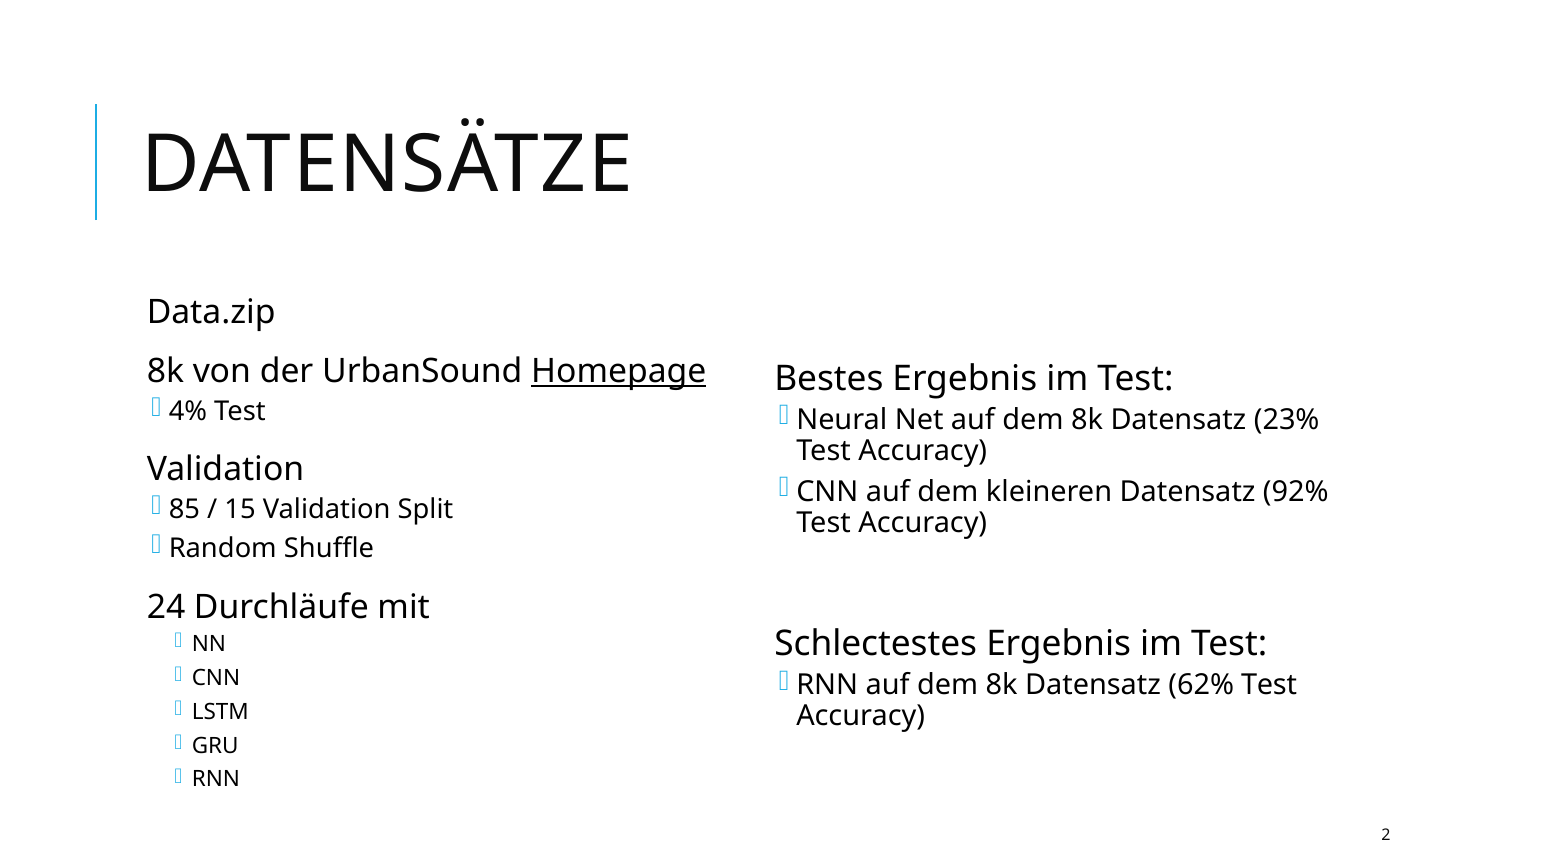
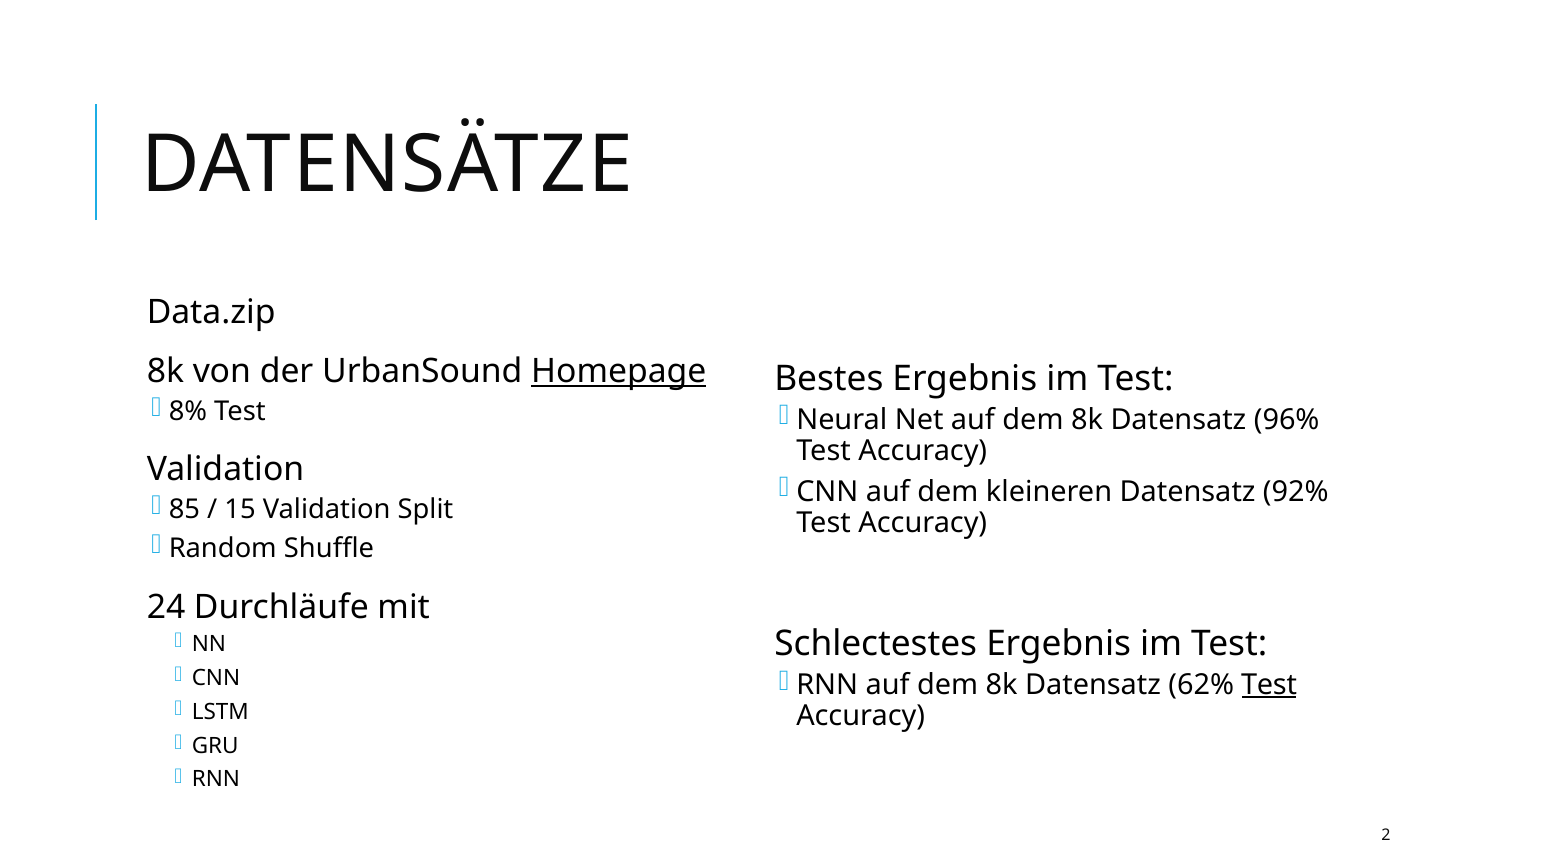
4%: 4% -> 8%
23%: 23% -> 96%
Test at (1269, 685) underline: none -> present
